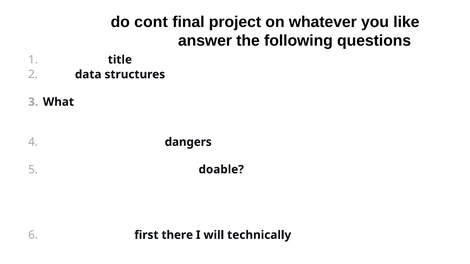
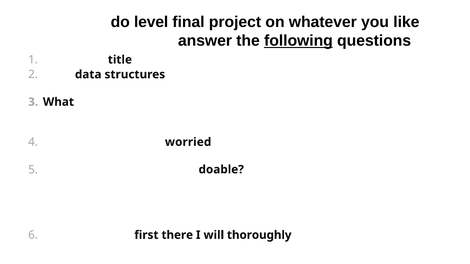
cont: cont -> level
following underline: none -> present
dangers: dangers -> worried
technically: technically -> thoroughly
